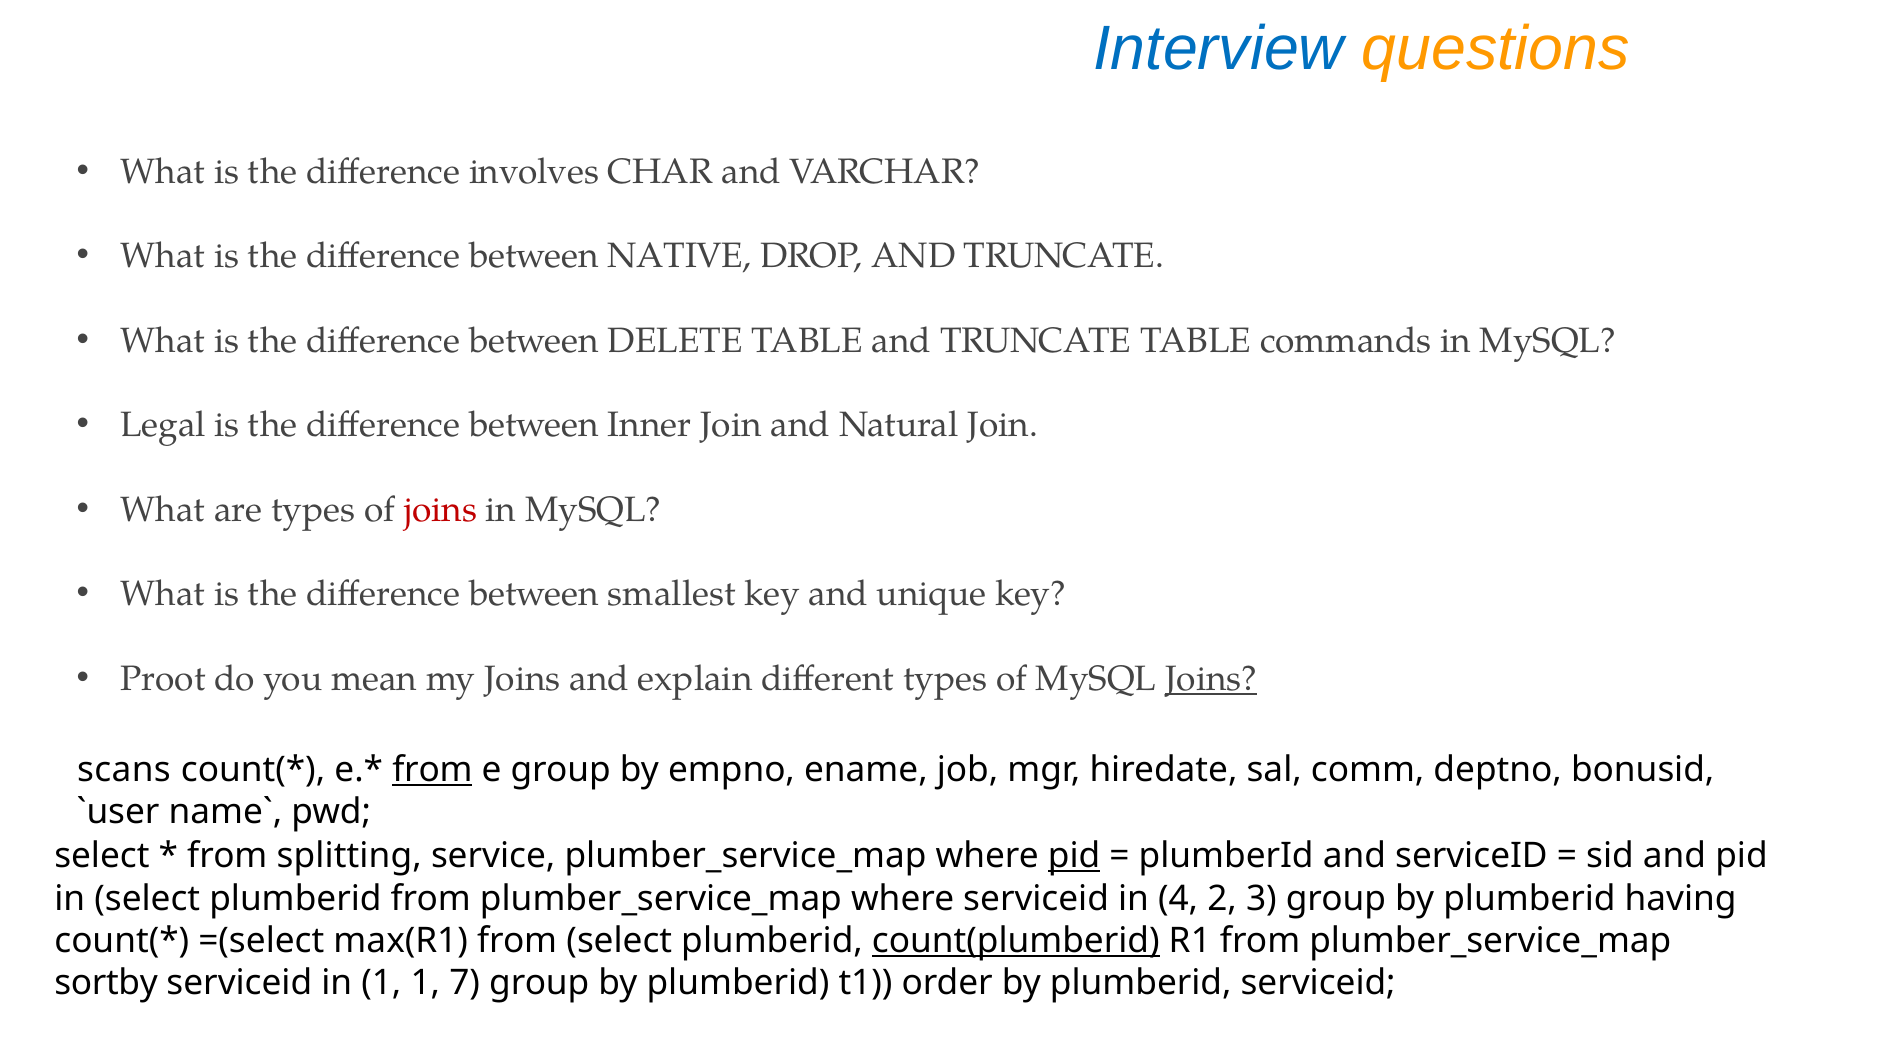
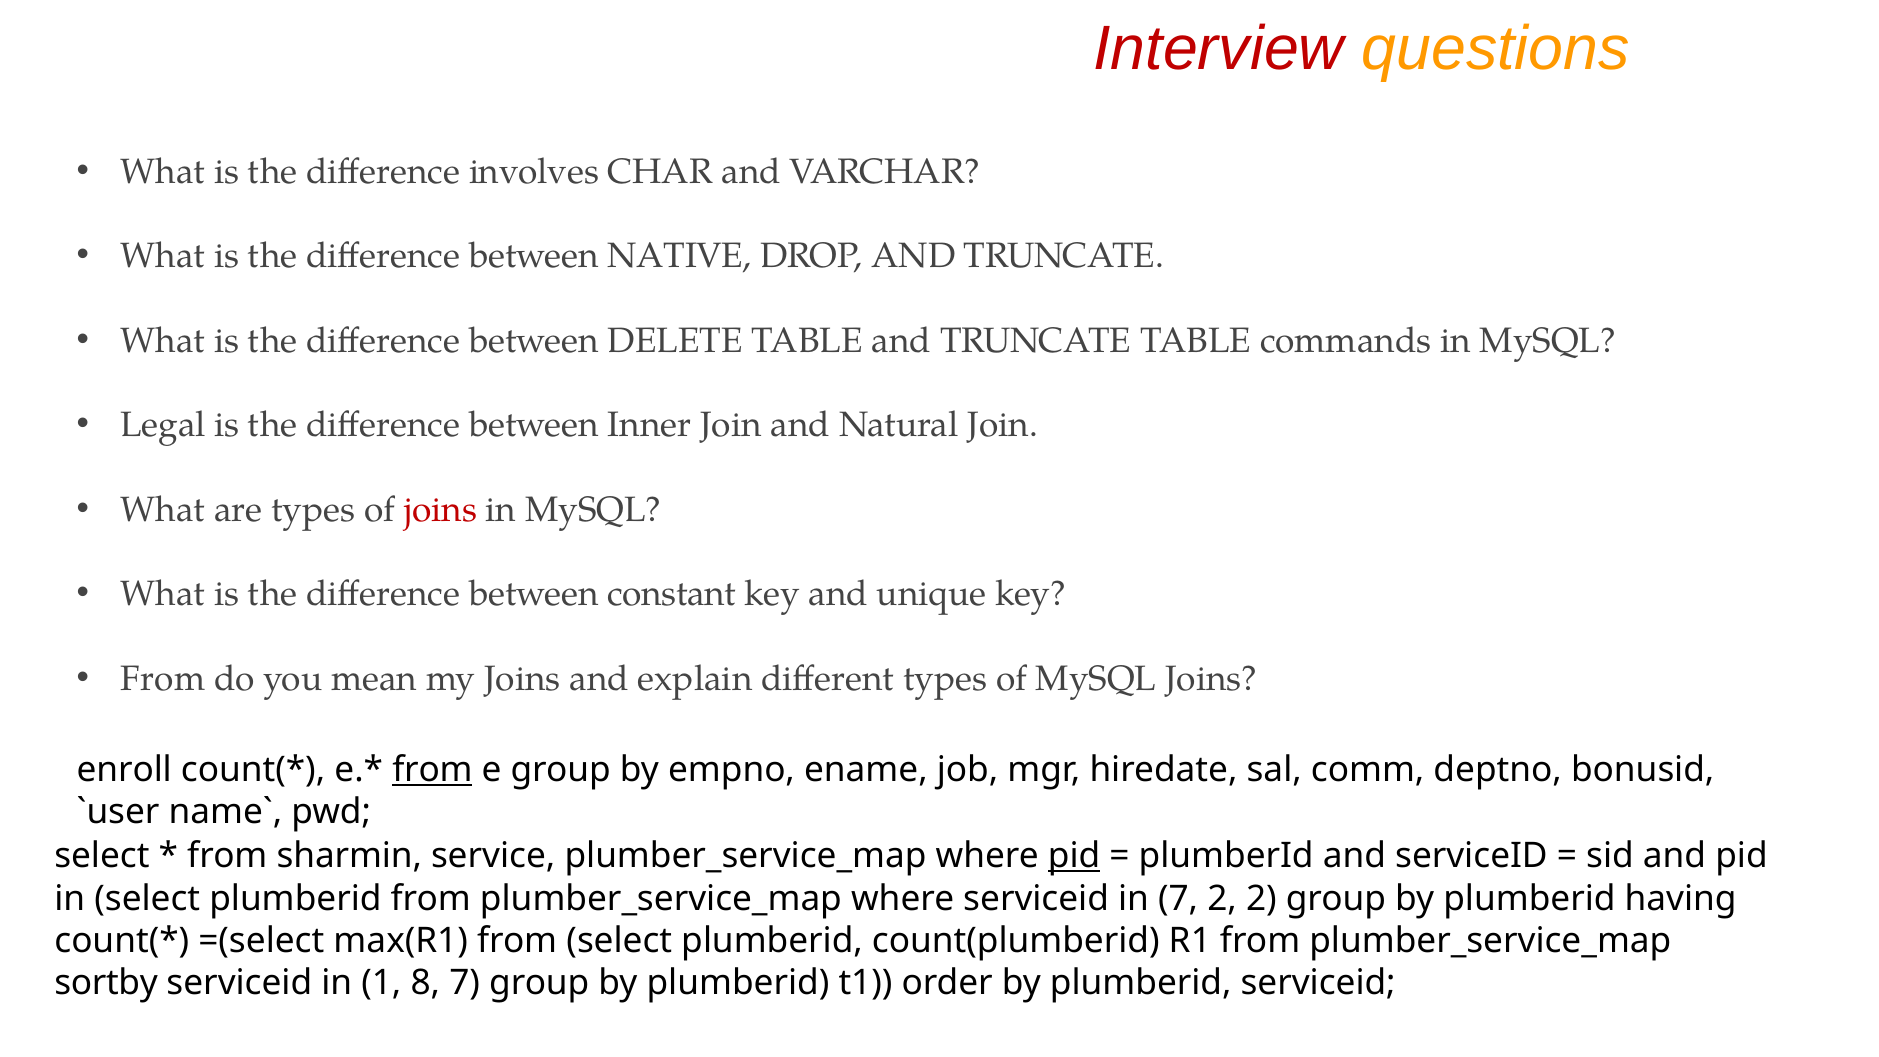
Interview colour: blue -> red
smallest: smallest -> constant
Proot at (163, 679): Proot -> From
Joins at (1211, 679) underline: present -> none
scans: scans -> enroll
splitting: splitting -> sharmin
in 4: 4 -> 7
2 3: 3 -> 2
count(plumberid underline: present -> none
1 1: 1 -> 8
